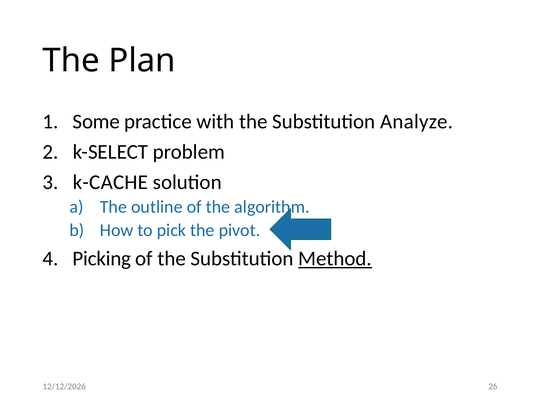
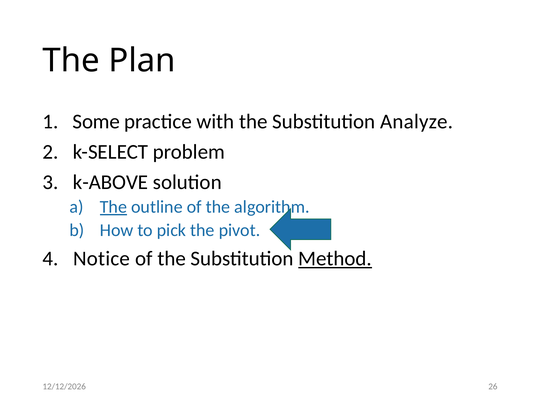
k-CACHE: k-CACHE -> k-ABOVE
The at (113, 207) underline: none -> present
Picking: Picking -> Notice
